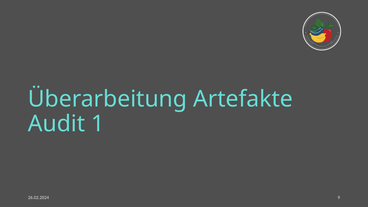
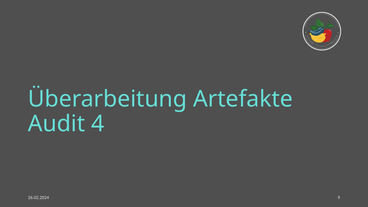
1: 1 -> 4
